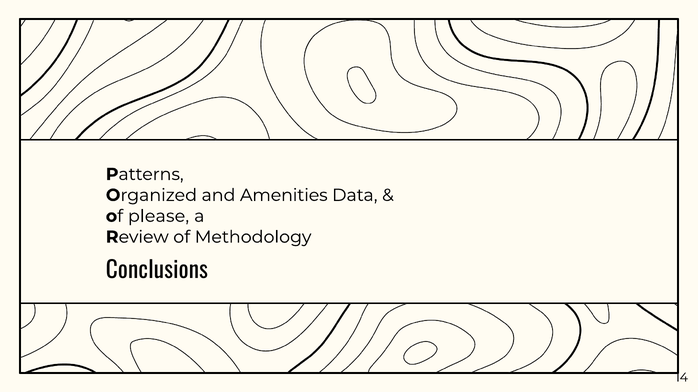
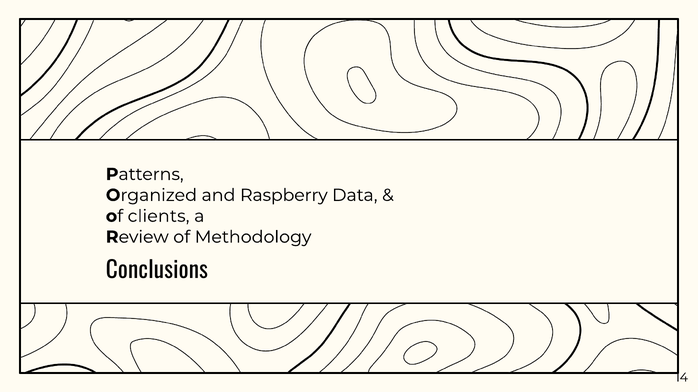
Amenities: Amenities -> Raspberry
please: please -> clients
